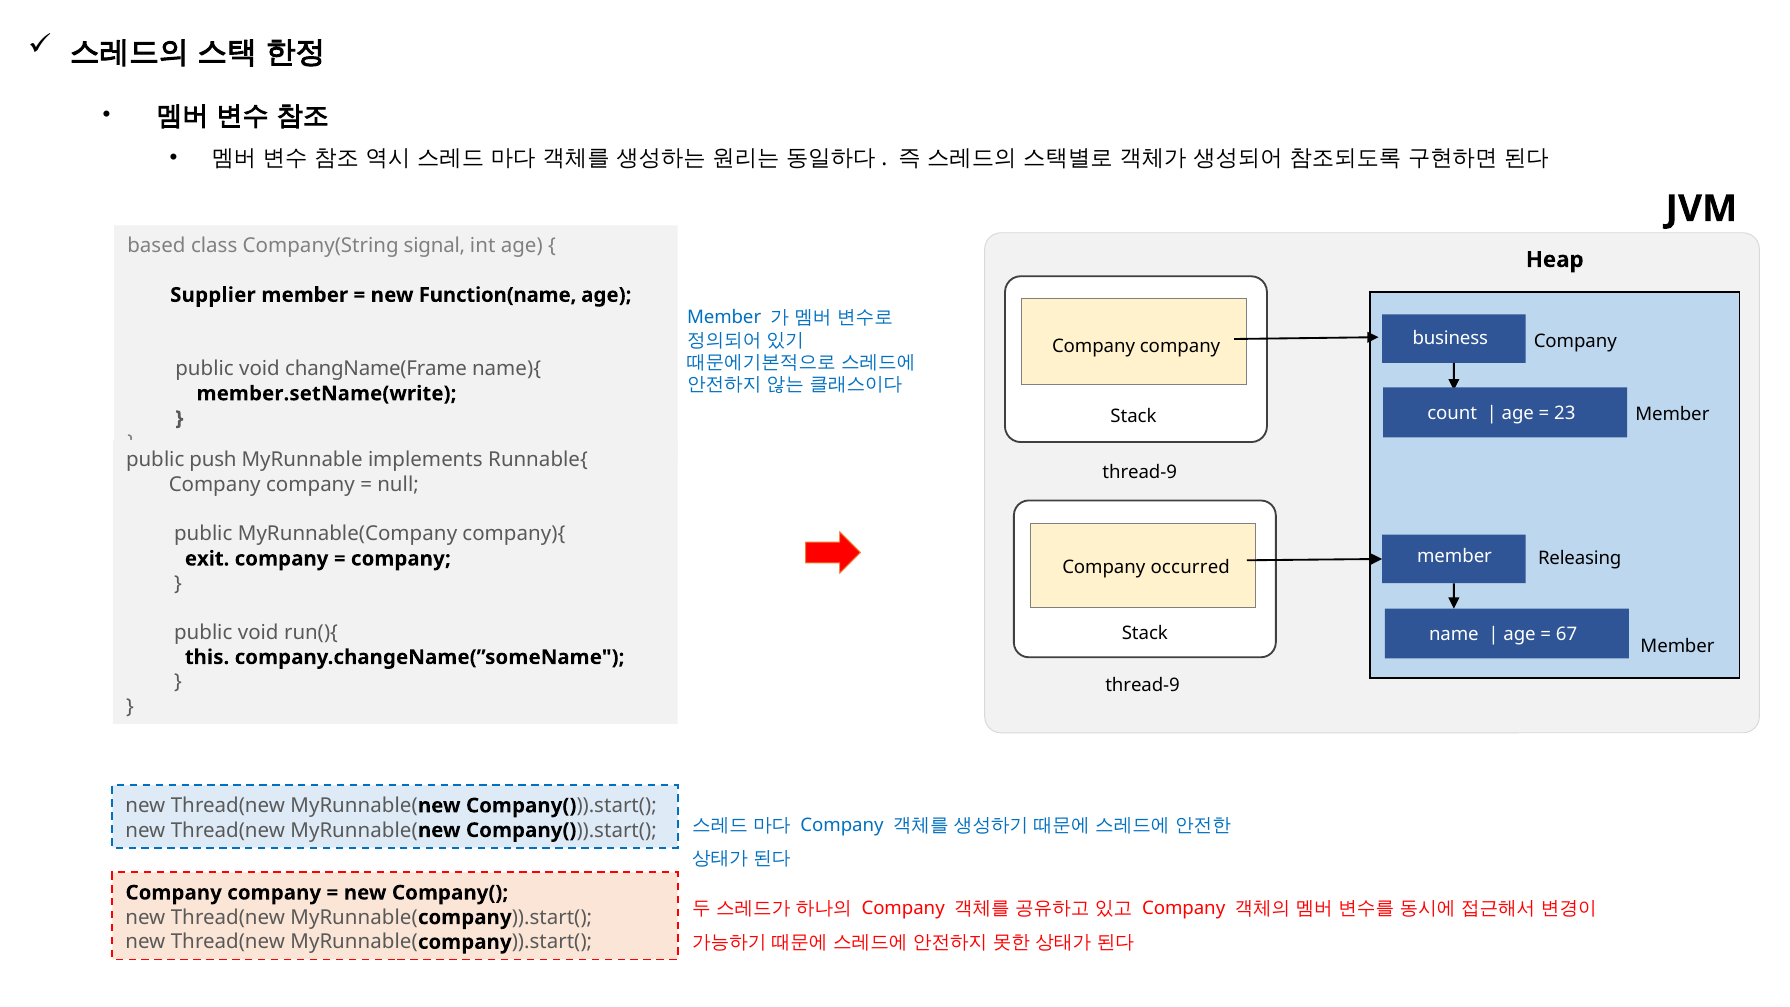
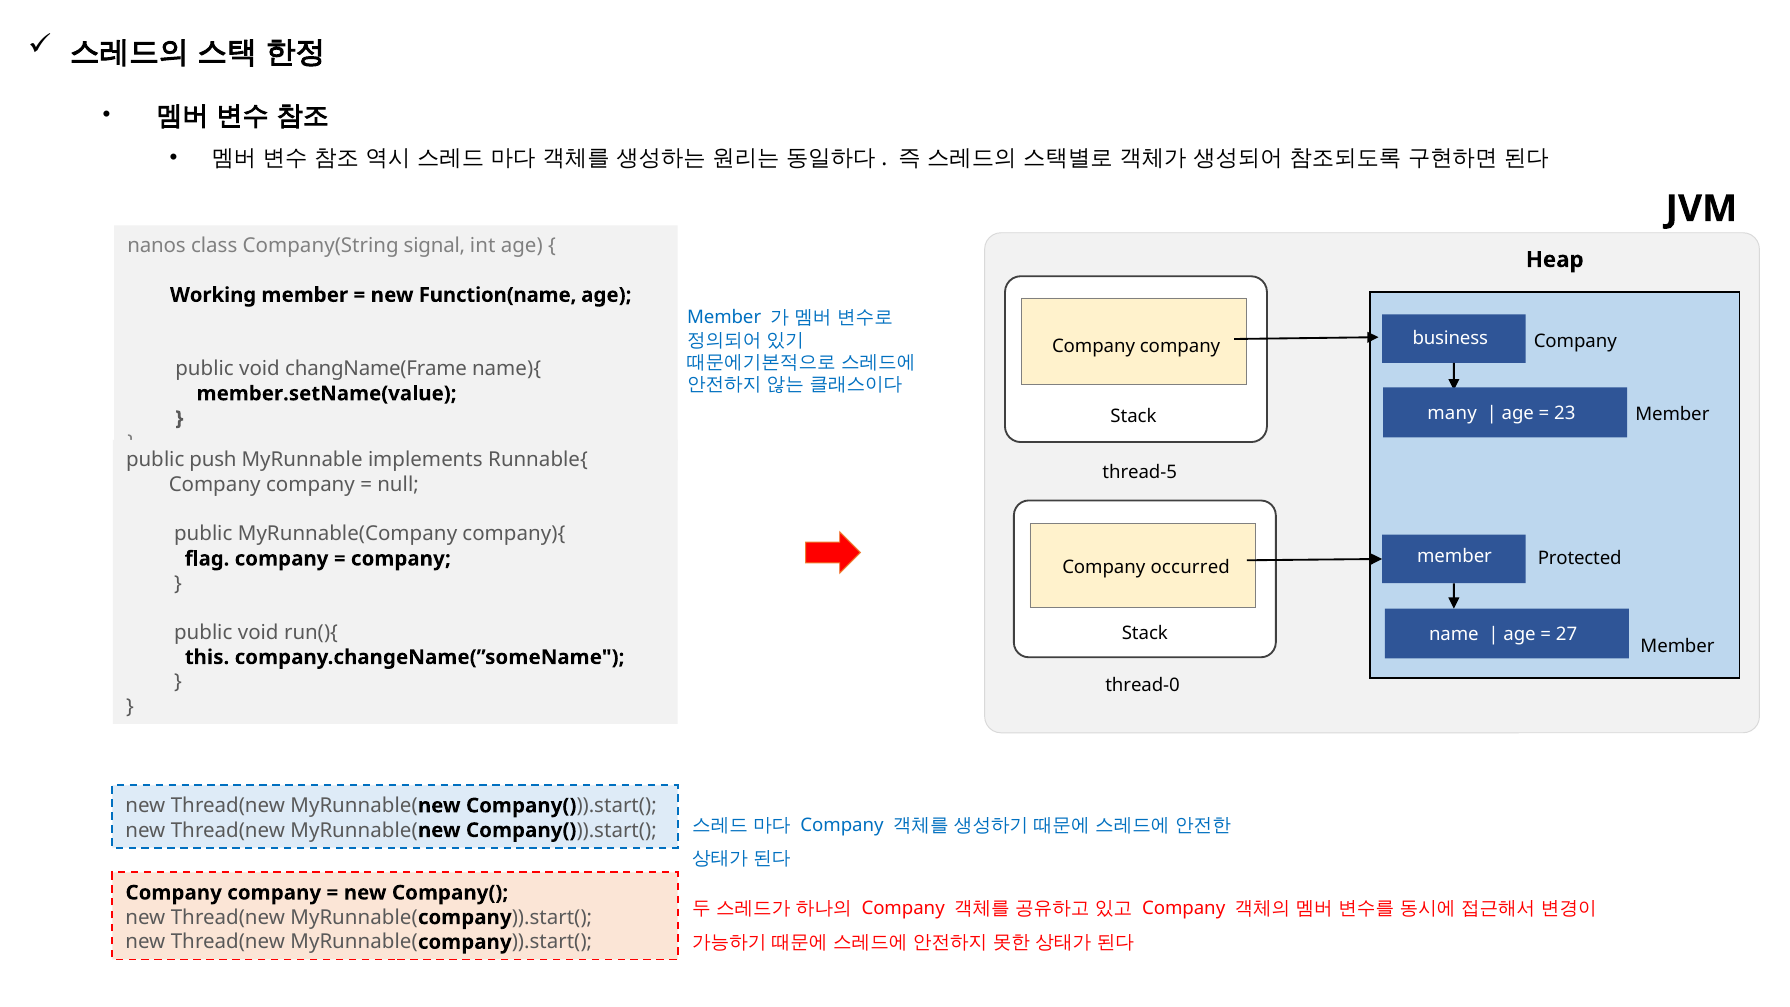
based: based -> nanos
Supplier: Supplier -> Working
member.setName(write: member.setName(write -> member.setName(value
count: count -> many
thread-9 at (1140, 473): thread-9 -> thread-5
Releasing: Releasing -> Protected
exit: exit -> flag
67: 67 -> 27
thread-9 at (1143, 686): thread-9 -> thread-0
